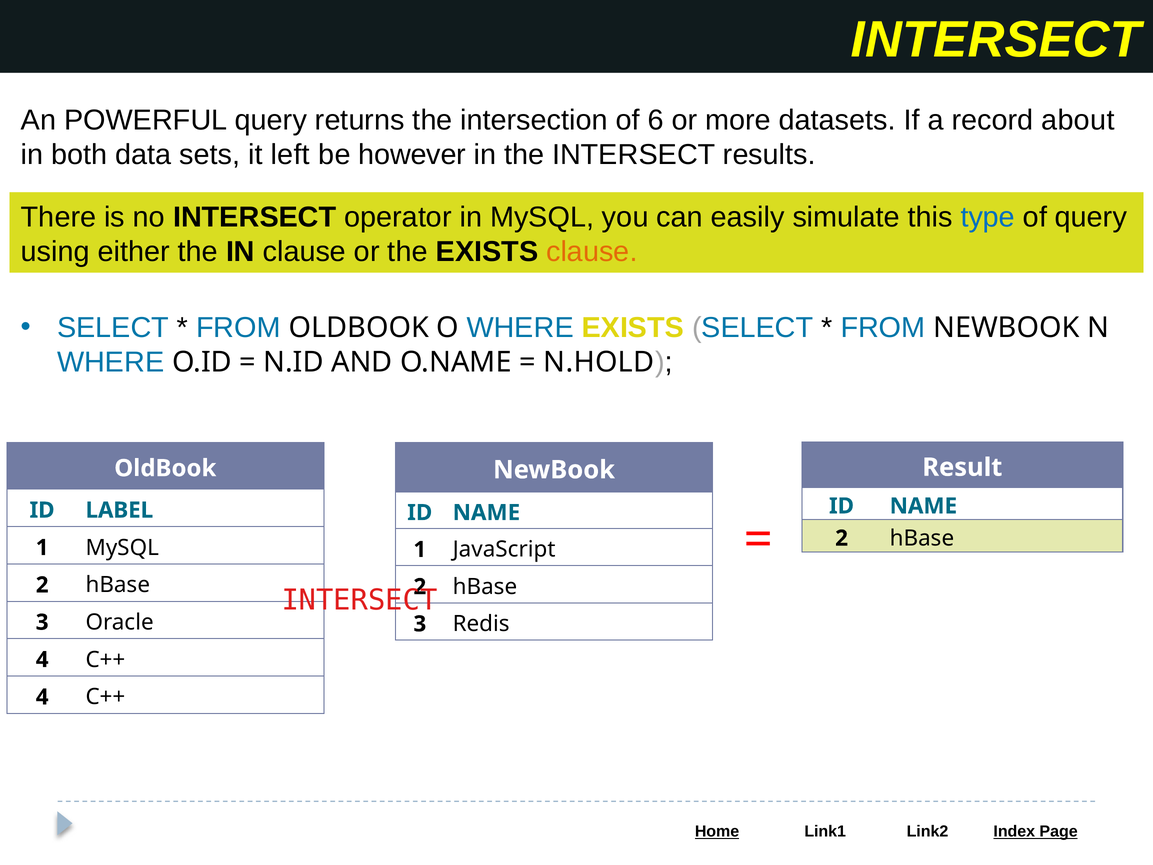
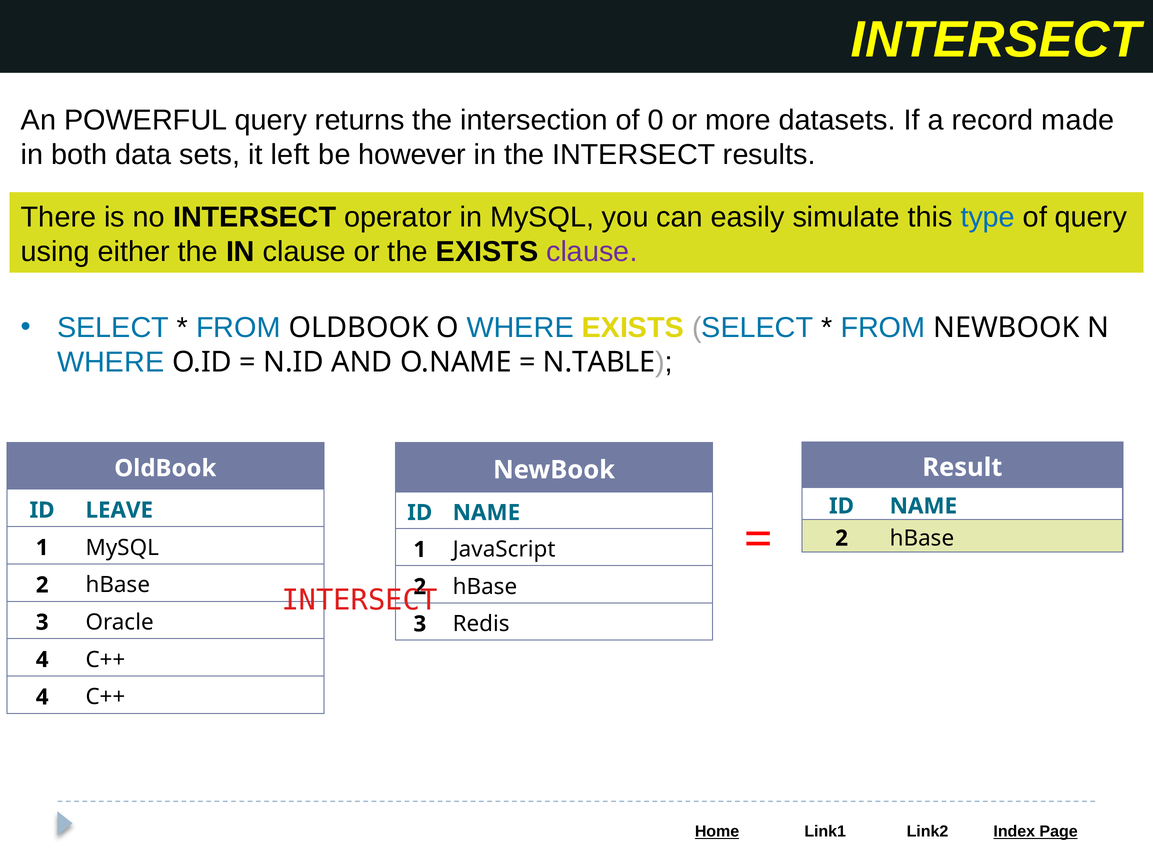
6: 6 -> 0
about: about -> made
clause at (592, 252) colour: orange -> purple
N.HOLD: N.HOLD -> N.TABLE
LABEL: LABEL -> LEAVE
